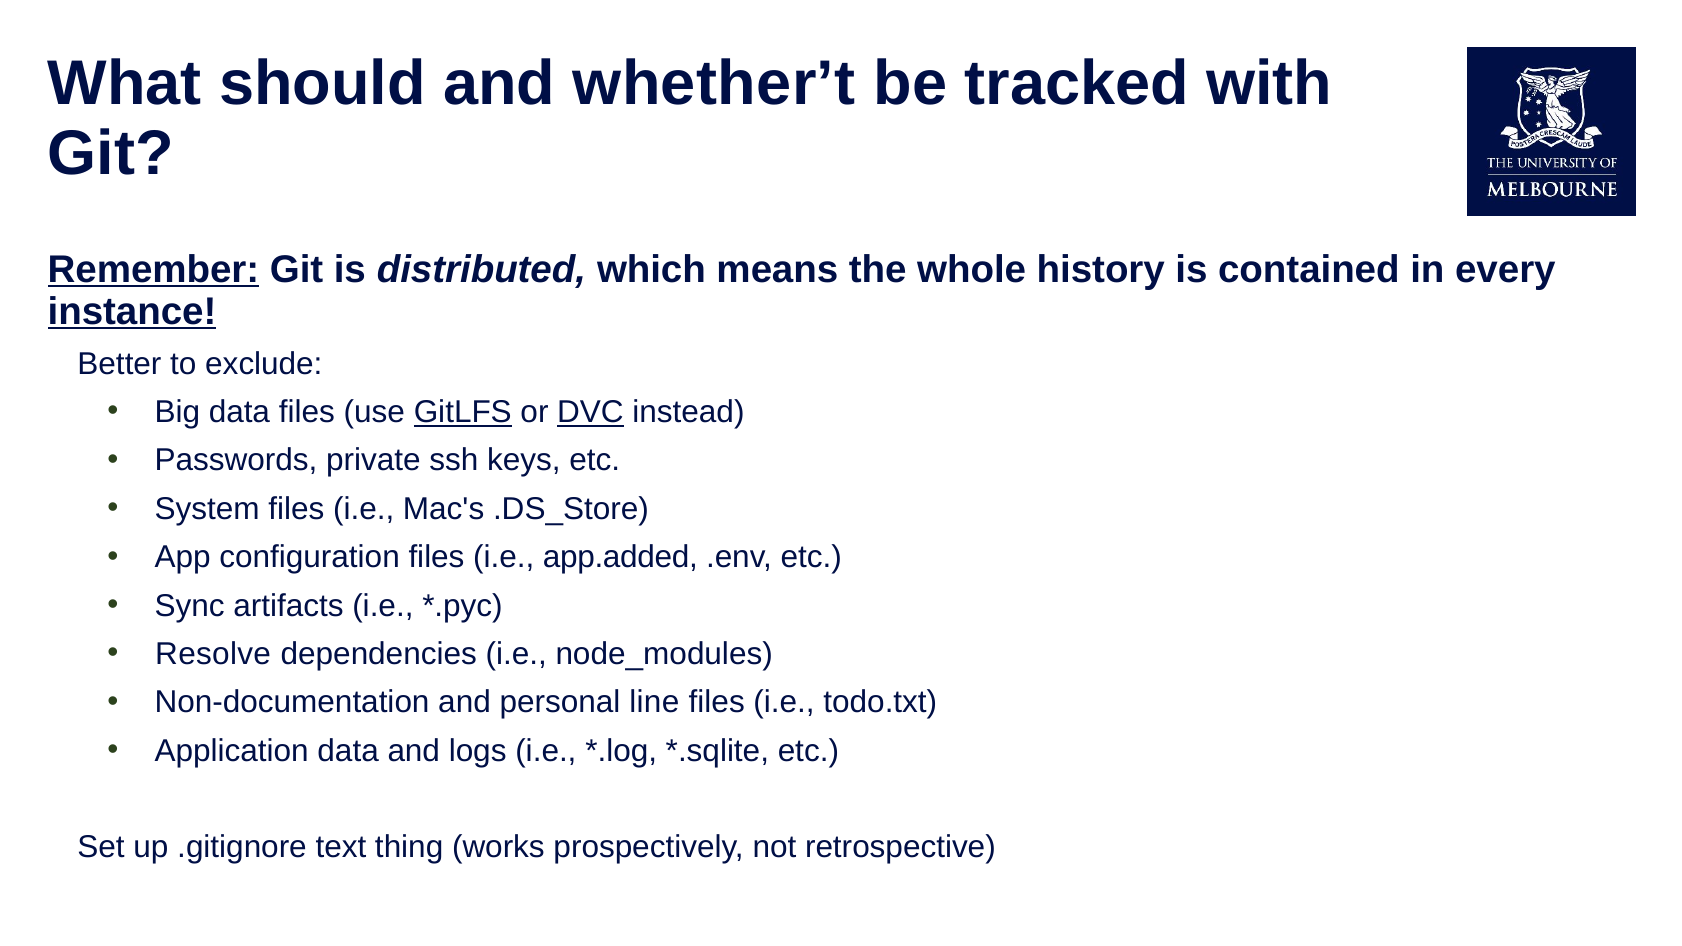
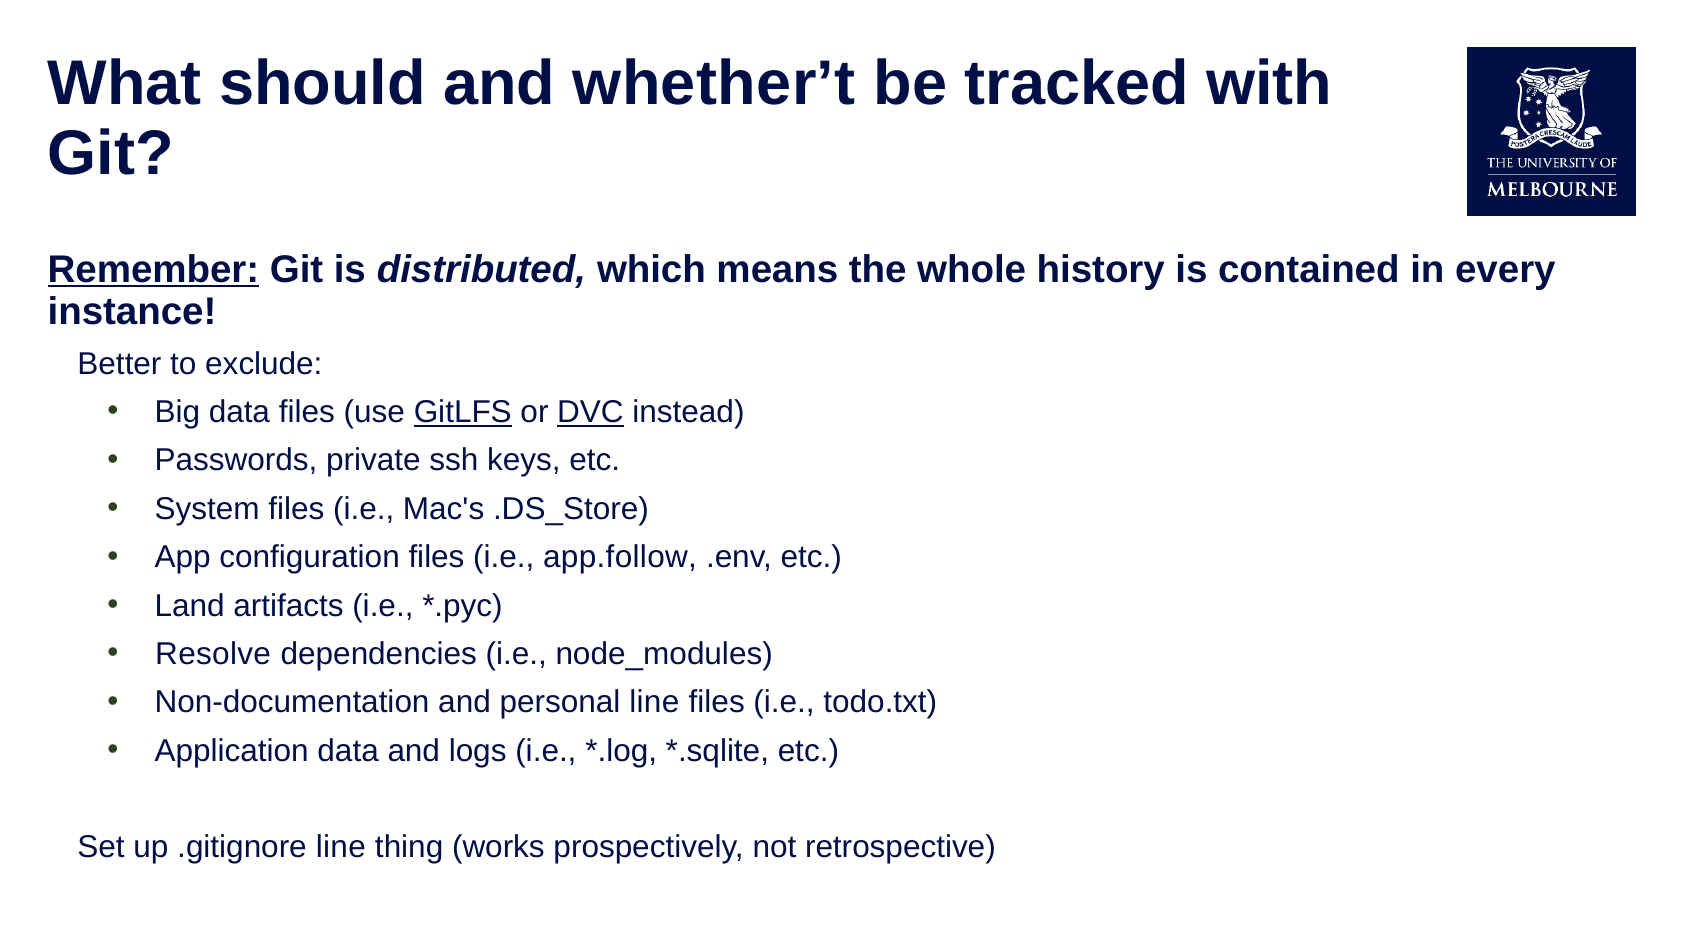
instance underline: present -> none
app.added: app.added -> app.follow
Sync: Sync -> Land
.gitignore text: text -> line
